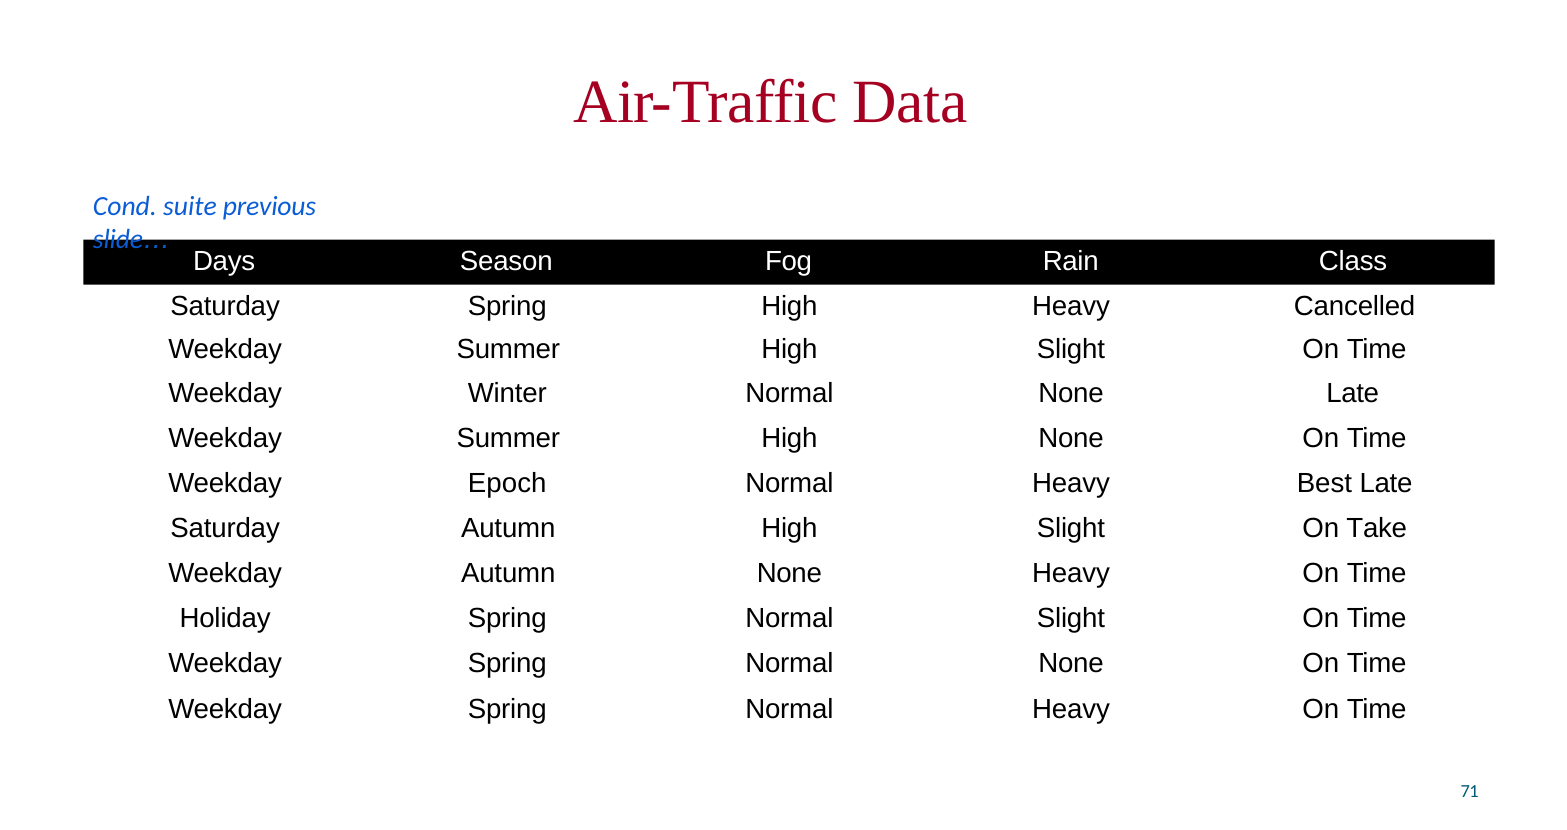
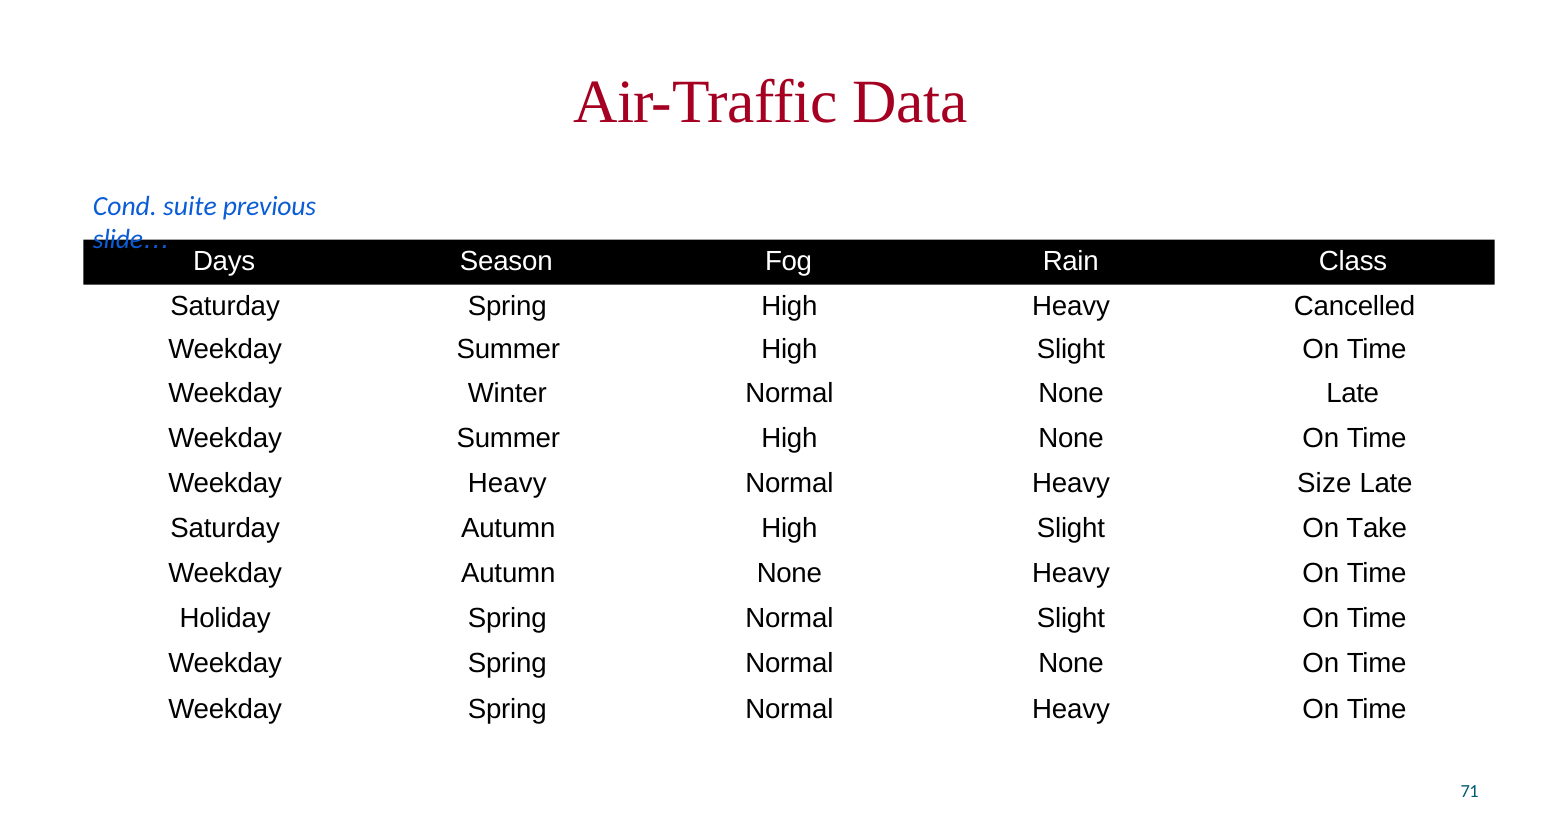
Weekday Epoch: Epoch -> Heavy
Best: Best -> Size
